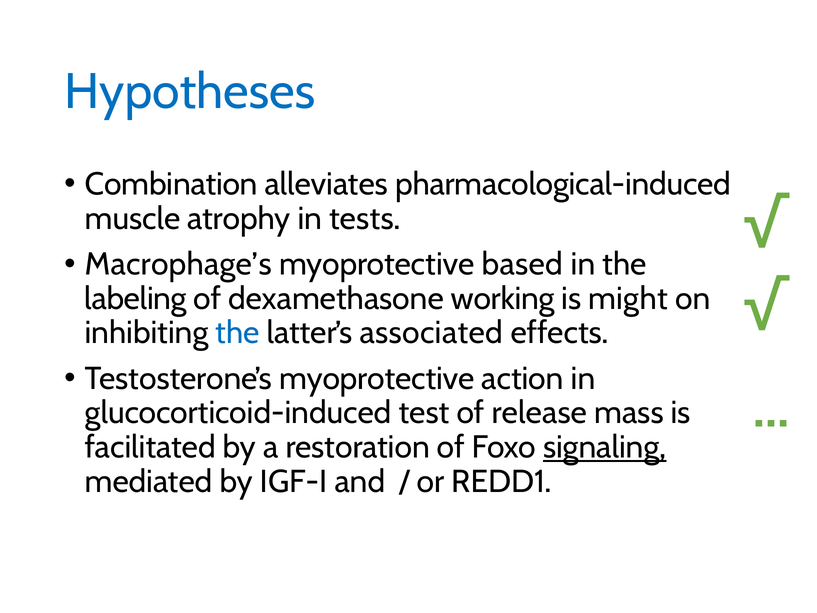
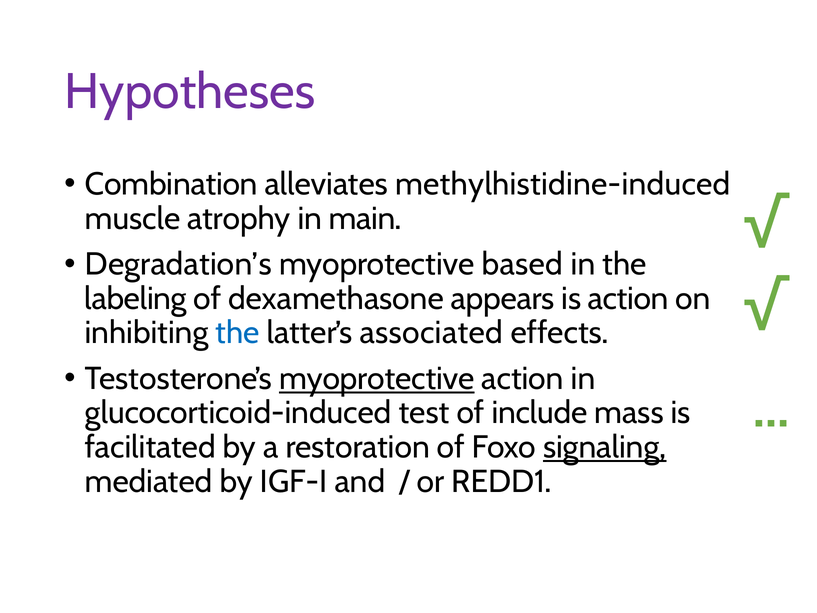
Hypotheses colour: blue -> purple
pharmacological-induced: pharmacological-induced -> methylhistidine-induced
tests: tests -> main
Macrophage’s: Macrophage’s -> Degradation’s
working: working -> appears
is might: might -> action
myoprotective at (377, 378) underline: none -> present
release: release -> include
